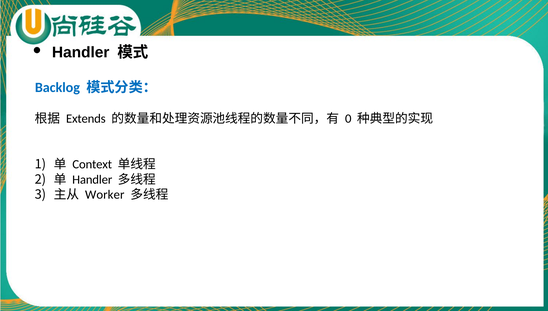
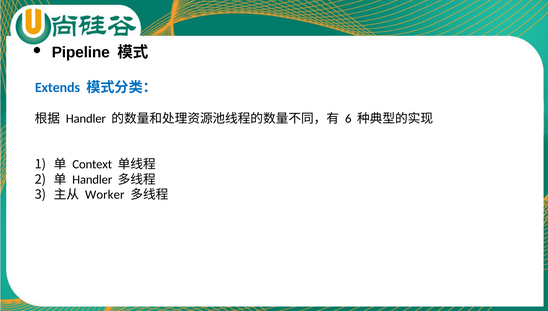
Handler at (81, 53): Handler -> Pipeline
Backlog: Backlog -> Extends
Extends at (86, 119): Extends -> Handler
0: 0 -> 6
